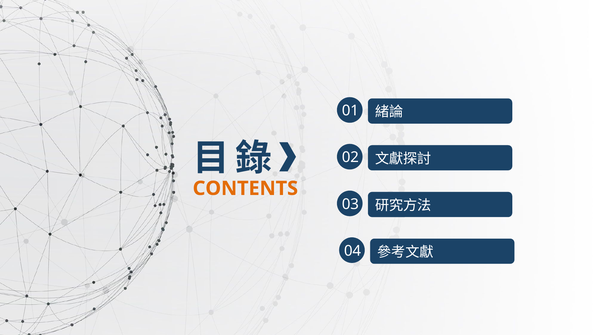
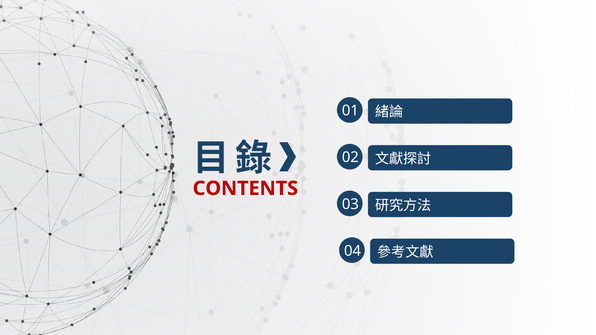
CONTENTS colour: orange -> red
